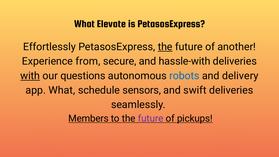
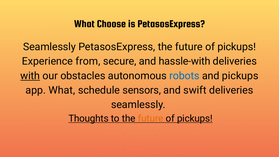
Elevate: Elevate -> Choose
Effortlessly at (49, 47): Effortlessly -> Seamlessly
the at (165, 47) underline: present -> none
another at (237, 47): another -> pickups
questions: questions -> obstacles
and delivery: delivery -> pickups
Members: Members -> Thoughts
future at (151, 118) colour: purple -> orange
